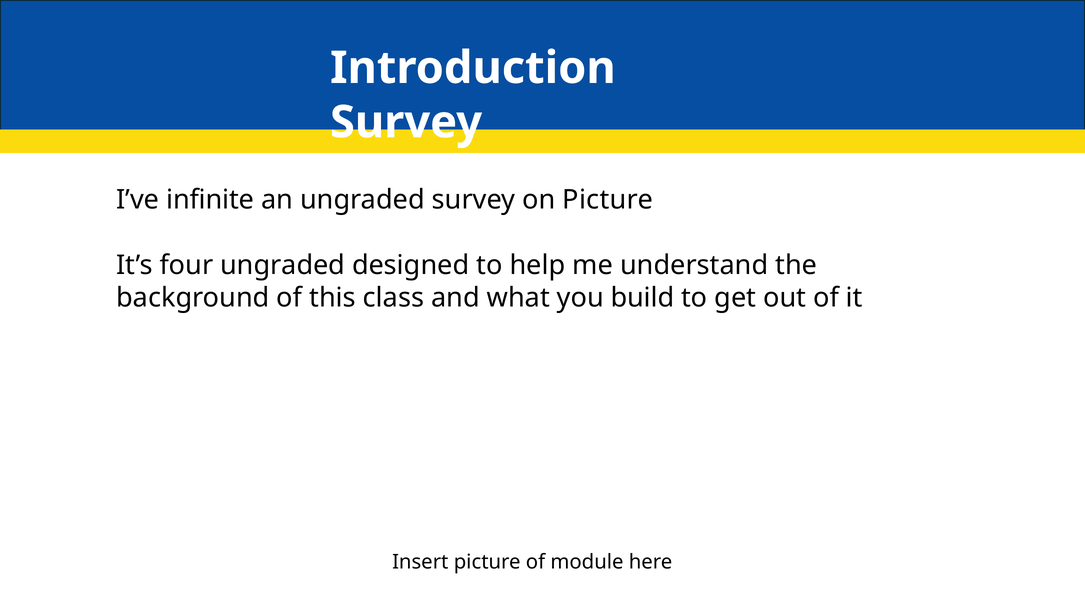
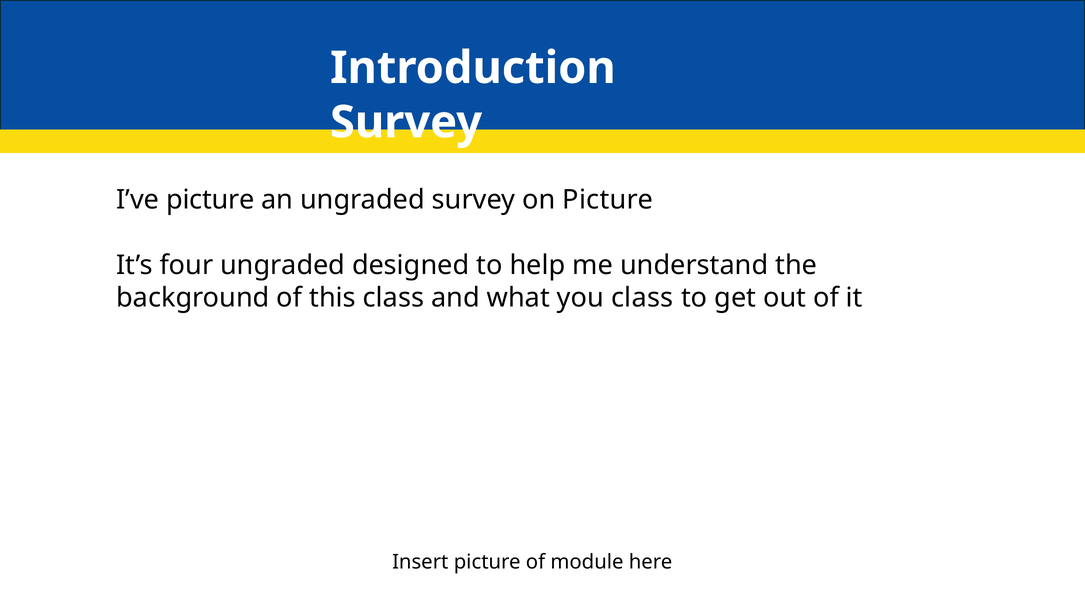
I’ve infinite: infinite -> picture
you build: build -> class
